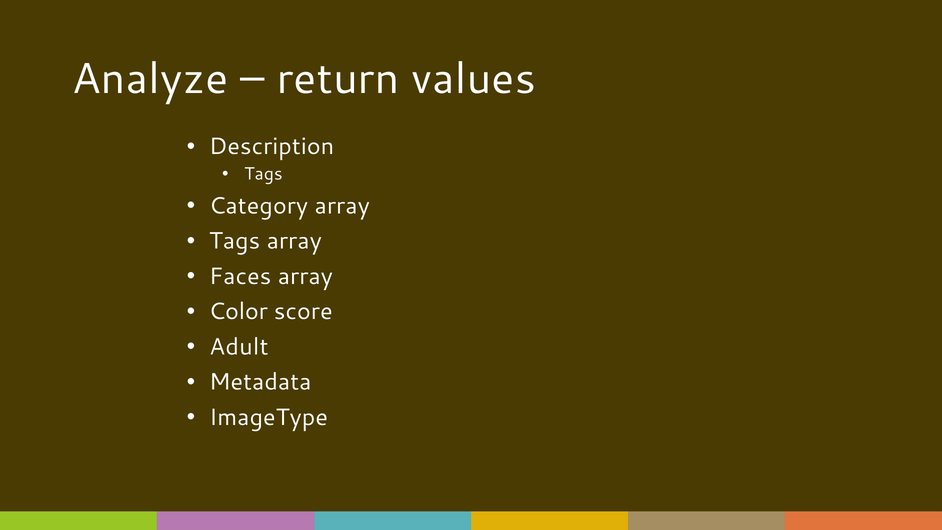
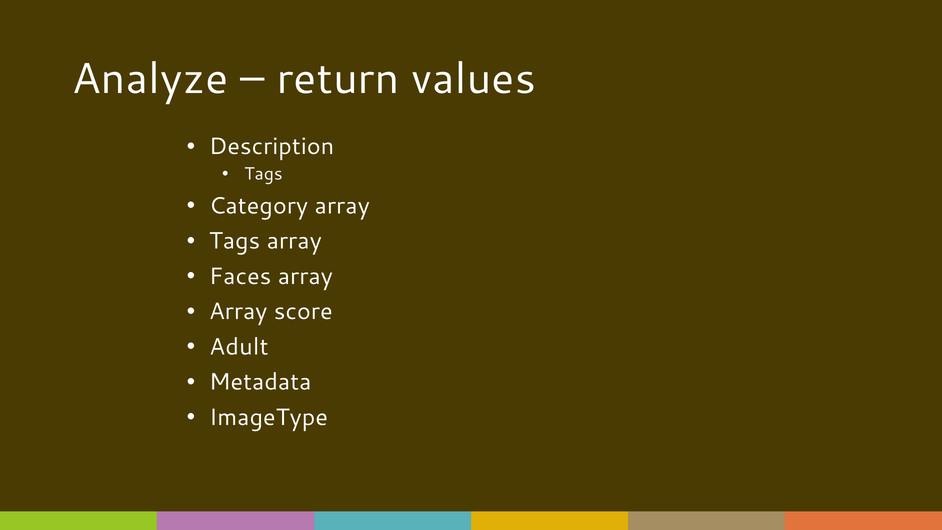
Color at (238, 312): Color -> Array
